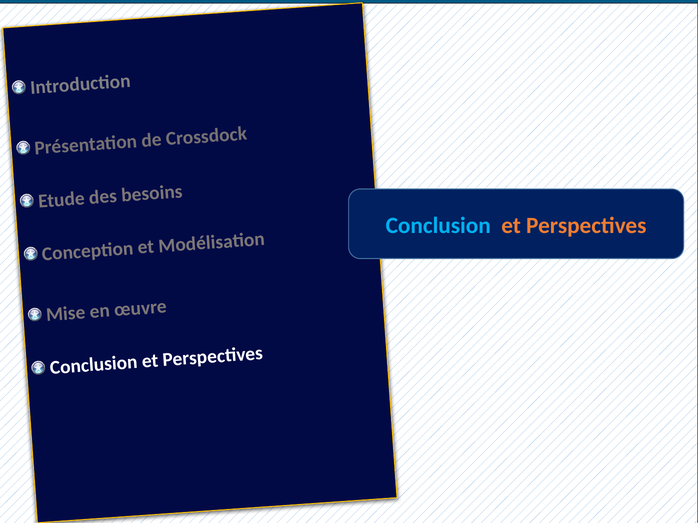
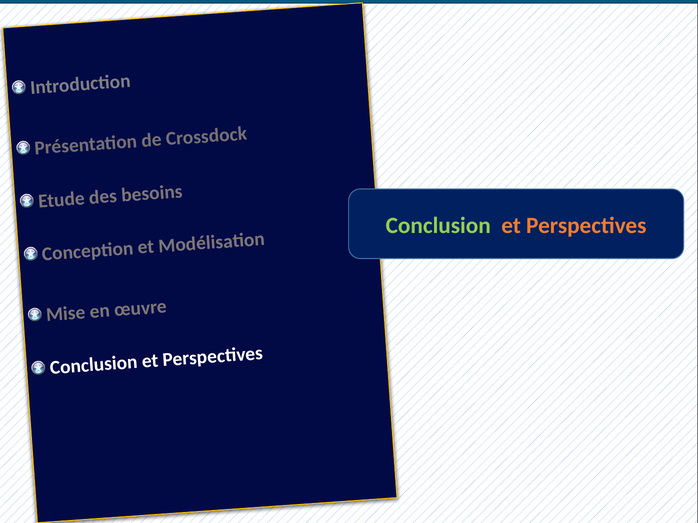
Conclusion at (438, 226) colour: light blue -> light green
